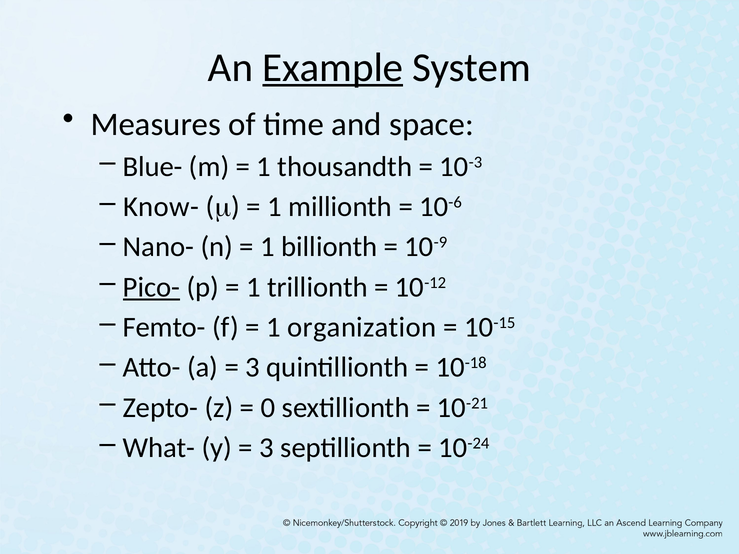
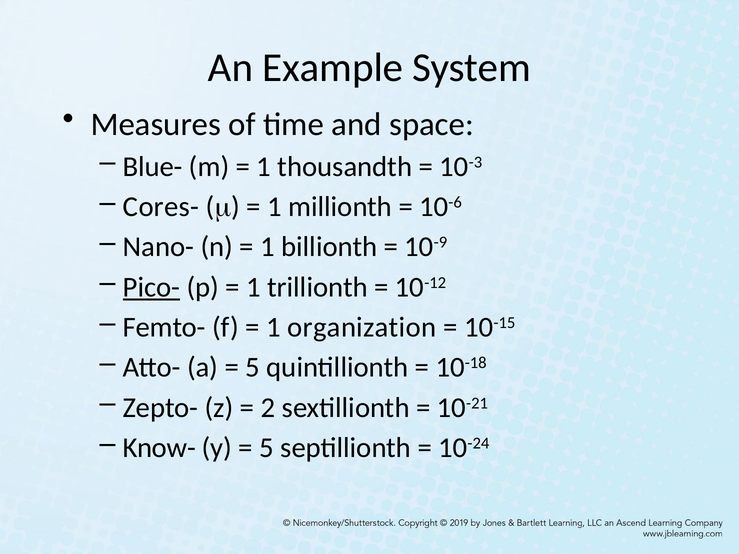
Example underline: present -> none
Know-: Know- -> Cores-
3 at (253, 368): 3 -> 5
0: 0 -> 2
What-: What- -> Know-
3 at (267, 448): 3 -> 5
